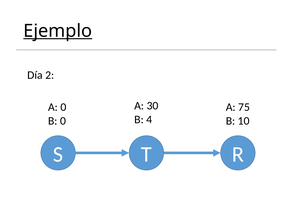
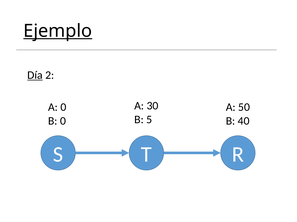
Día underline: none -> present
75: 75 -> 50
4: 4 -> 5
10: 10 -> 40
